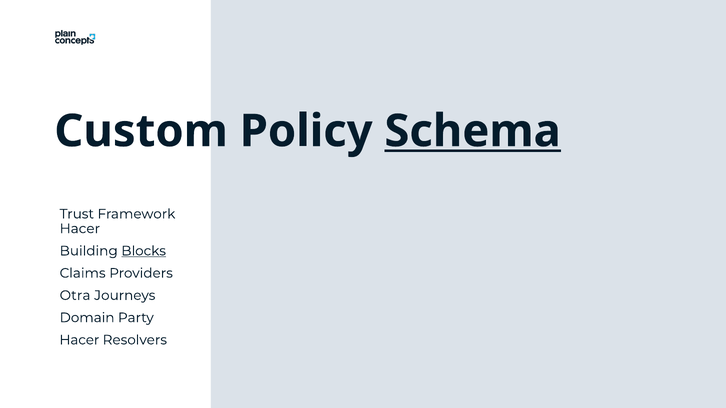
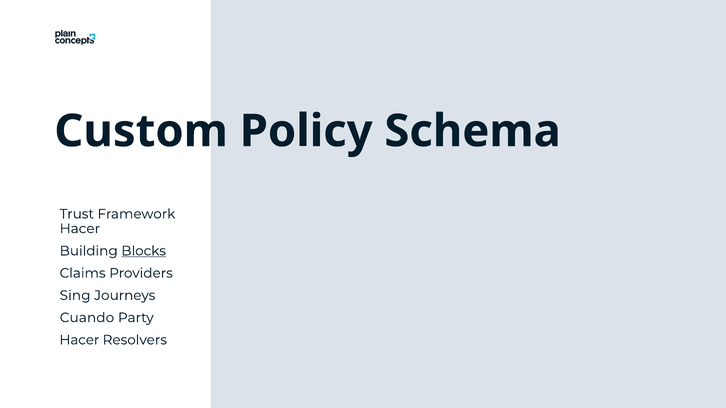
Schema underline: present -> none
Otra: Otra -> Sing
Domain: Domain -> Cuando
